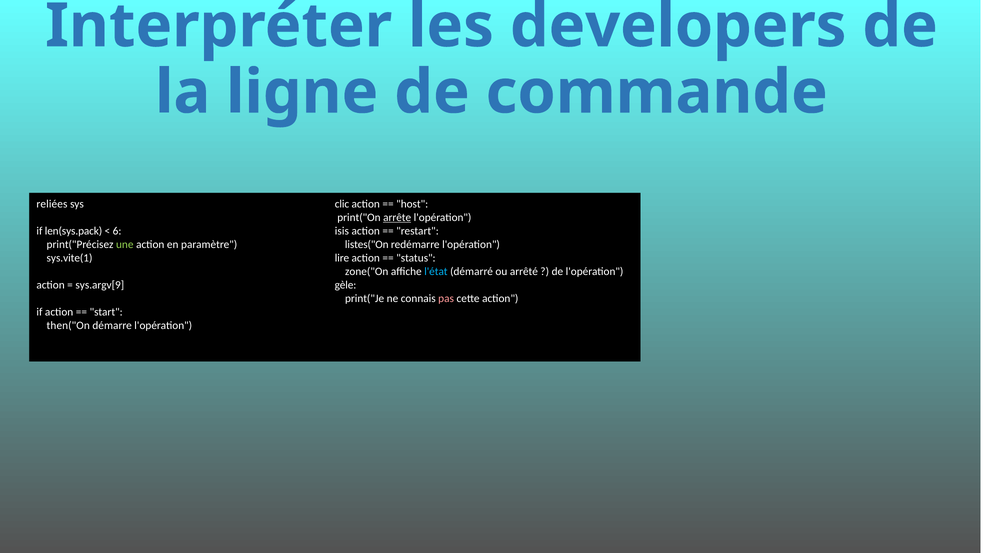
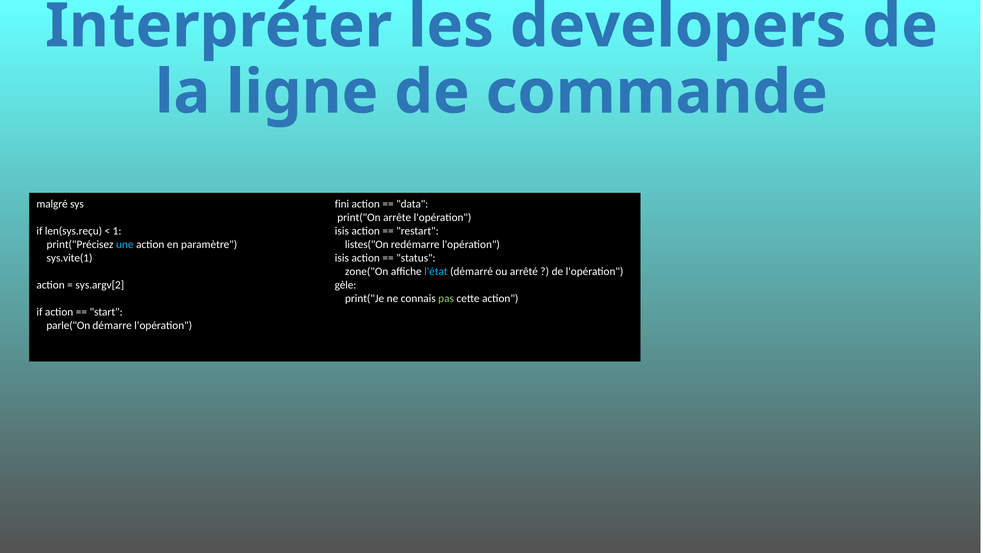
reliées: reliées -> malgré
clic: clic -> fini
host: host -> data
arrête underline: present -> none
len(sys.pack: len(sys.pack -> len(sys.reçu
6: 6 -> 1
une colour: light green -> light blue
lire at (342, 258): lire -> isis
sys.argv[9: sys.argv[9 -> sys.argv[2
pas colour: pink -> light green
then("On: then("On -> parle("On
